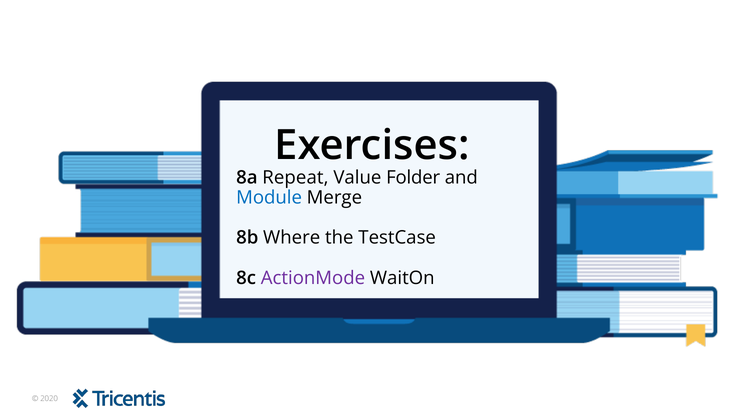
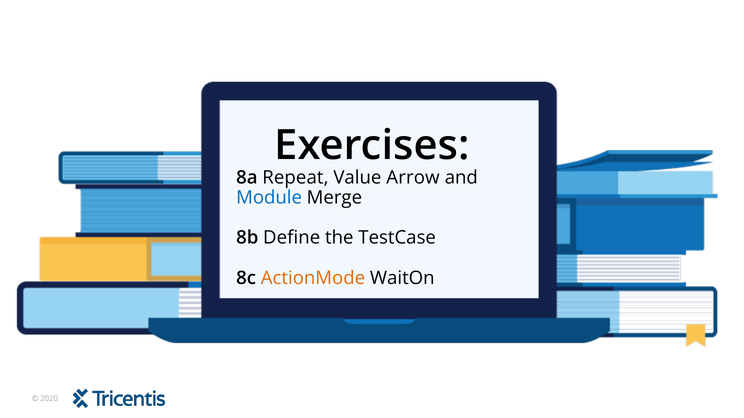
Folder: Folder -> Arrow
Where: Where -> Define
ActionMode colour: purple -> orange
